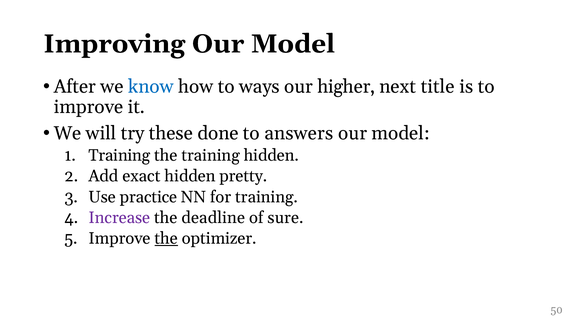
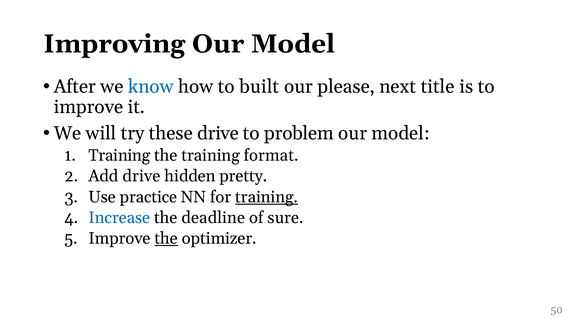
ways: ways -> built
higher: higher -> please
these done: done -> drive
answers: answers -> problem
training hidden: hidden -> format
Add exact: exact -> drive
training at (267, 197) underline: none -> present
Increase colour: purple -> blue
